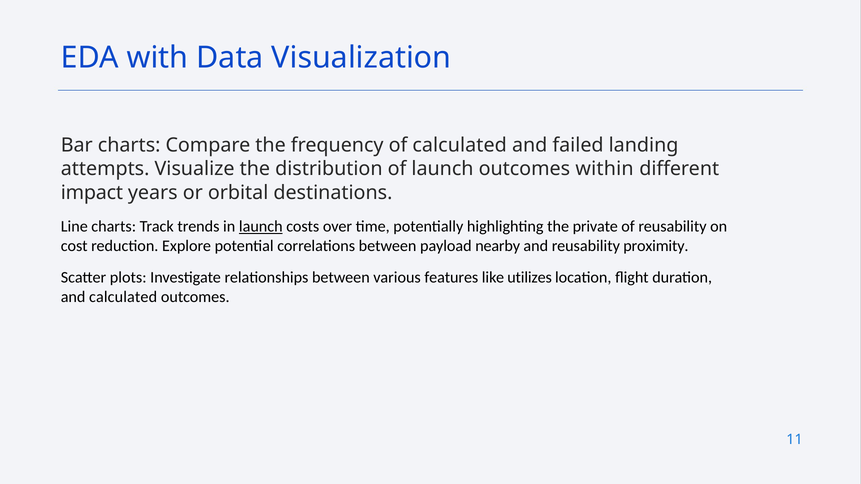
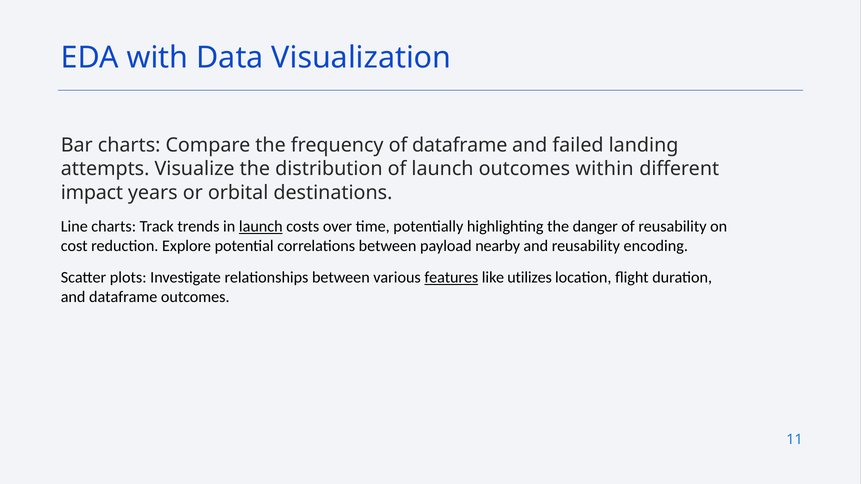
of calculated: calculated -> dataframe
private: private -> danger
proximity: proximity -> encoding
features underline: none -> present
and calculated: calculated -> dataframe
